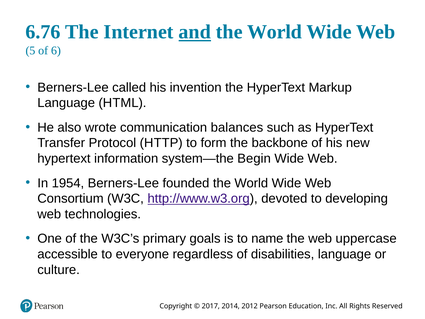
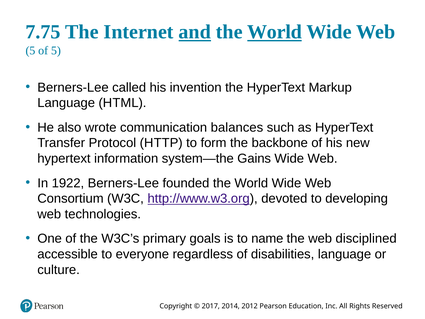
6.76: 6.76 -> 7.75
World at (275, 32) underline: none -> present
of 6: 6 -> 5
Begin: Begin -> Gains
1954: 1954 -> 1922
uppercase: uppercase -> disciplined
